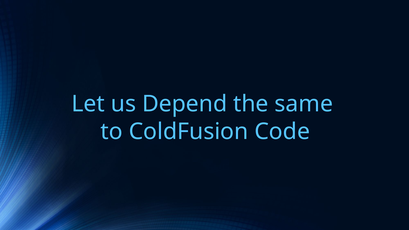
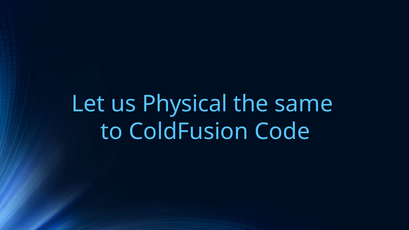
Depend: Depend -> Physical
